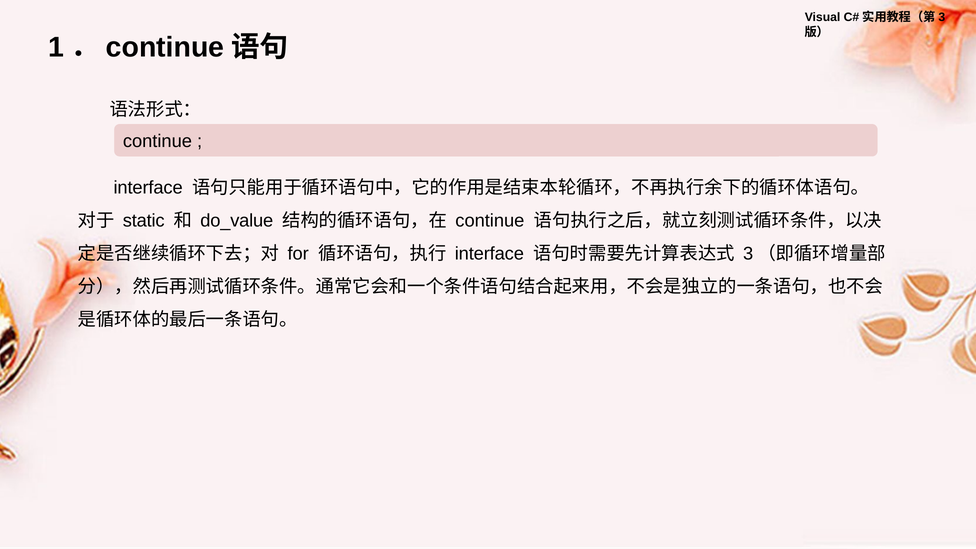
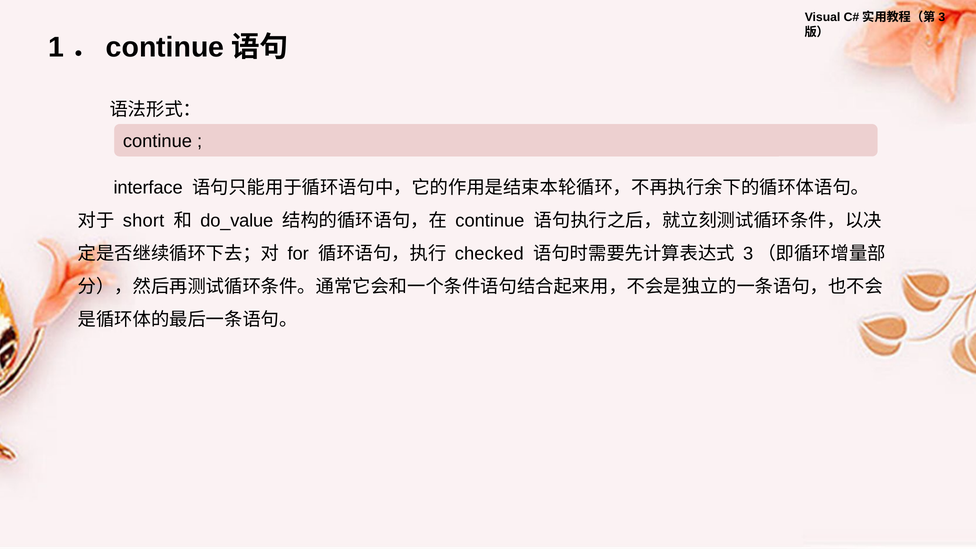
static: static -> short
interface at (489, 254): interface -> checked
